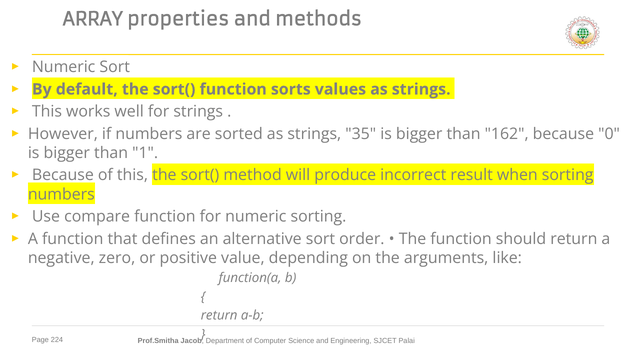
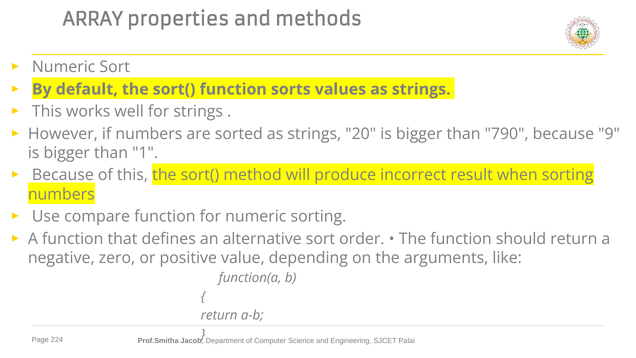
35: 35 -> 20
162: 162 -> 790
0: 0 -> 9
